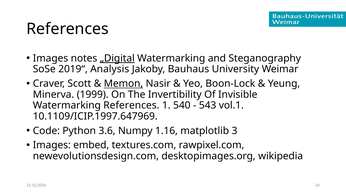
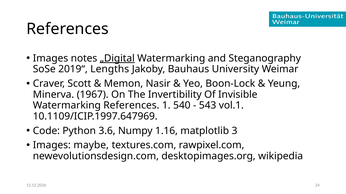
Analysis: Analysis -> Lengths
Memon underline: present -> none
1999: 1999 -> 1967
embed: embed -> maybe
